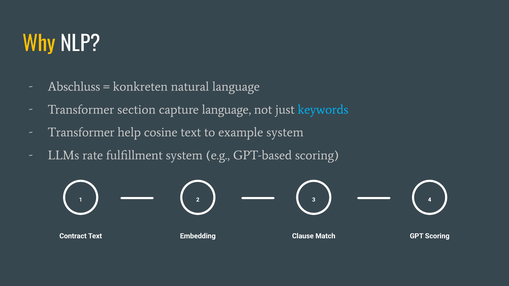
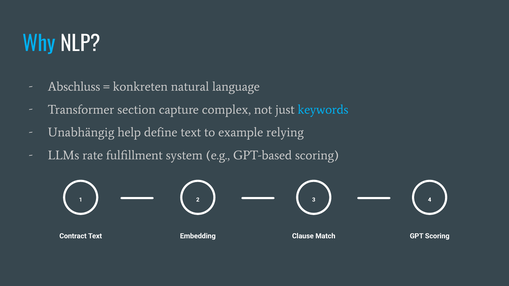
Why colour: yellow -> light blue
capture language: language -> complex
Transformer at (81, 133): Transformer -> Unabhängig
cosine: cosine -> define
example system: system -> relying
